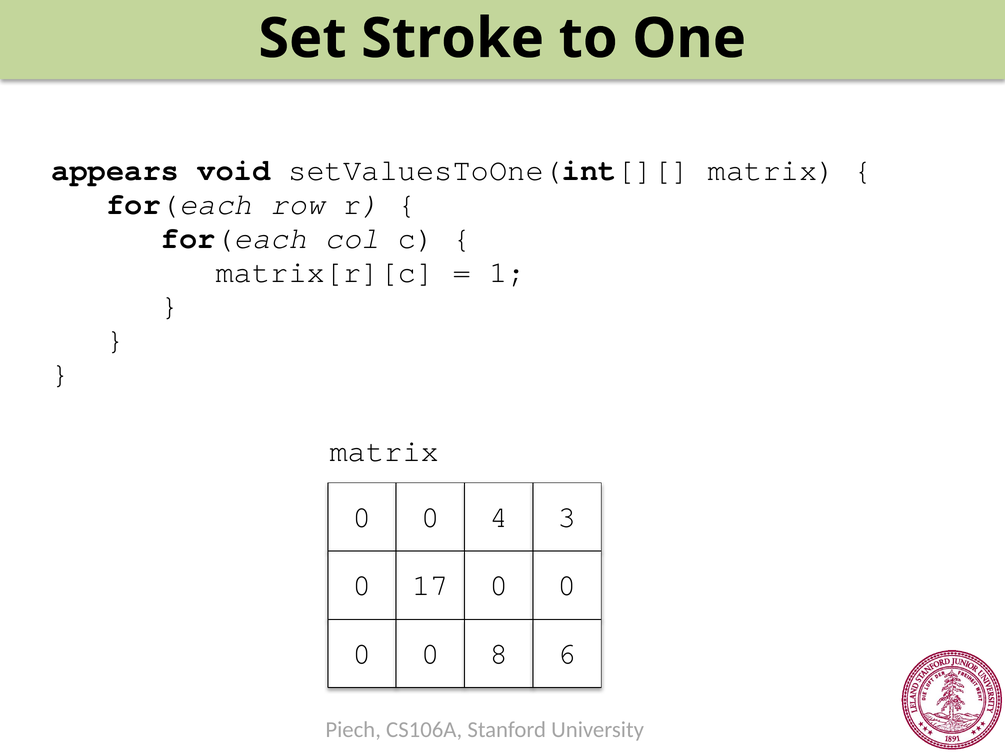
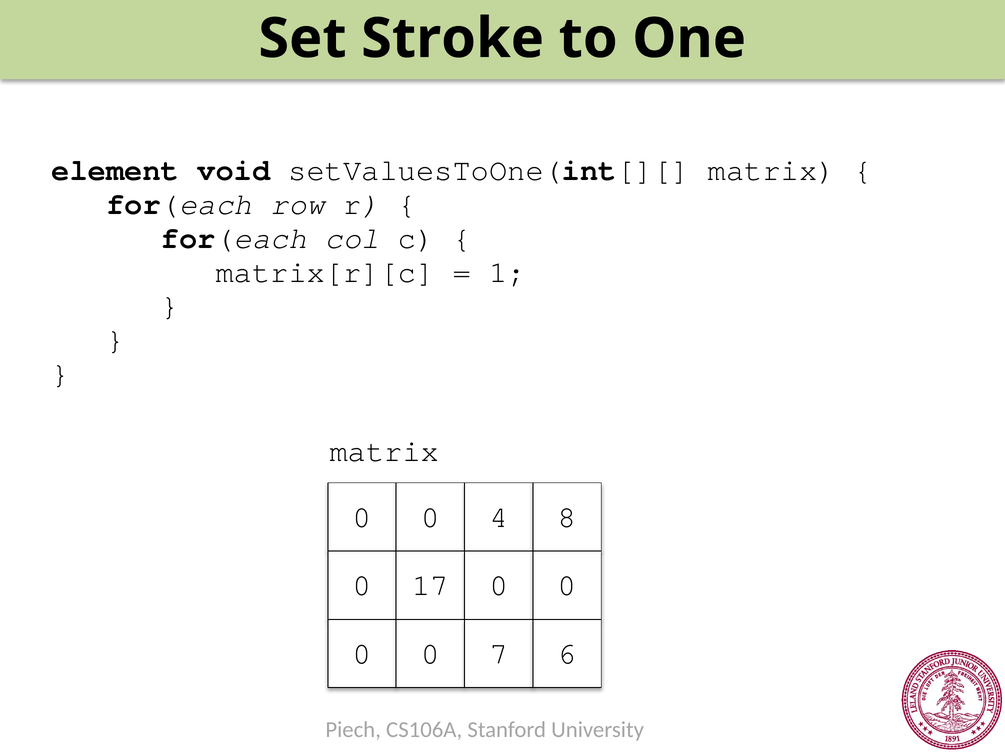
appears: appears -> element
3: 3 -> 8
8: 8 -> 7
